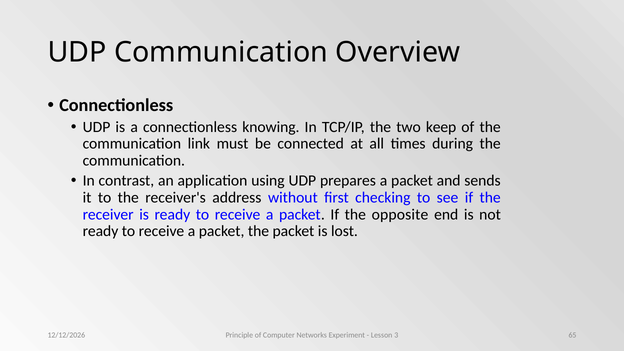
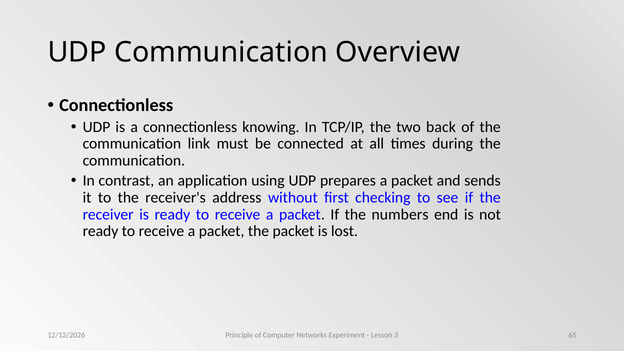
keep: keep -> back
opposite: opposite -> numbers
